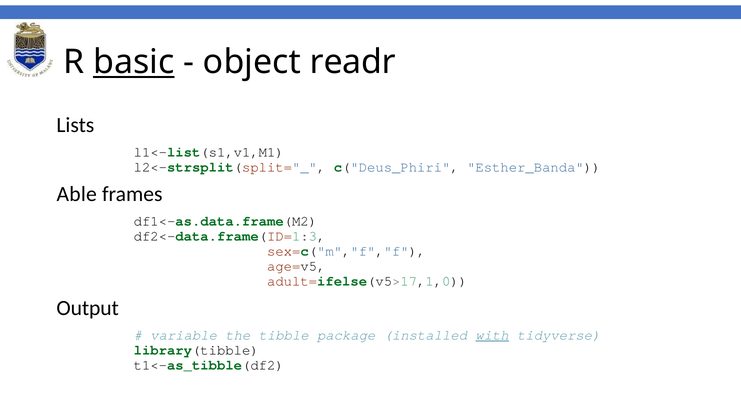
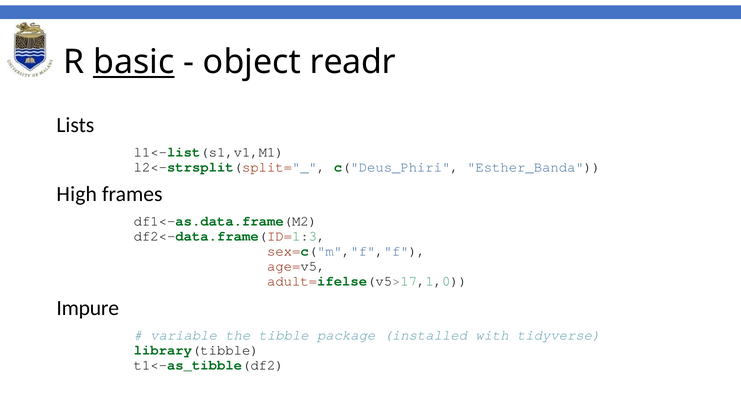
Able: Able -> High
Output: Output -> Impure
with underline: present -> none
